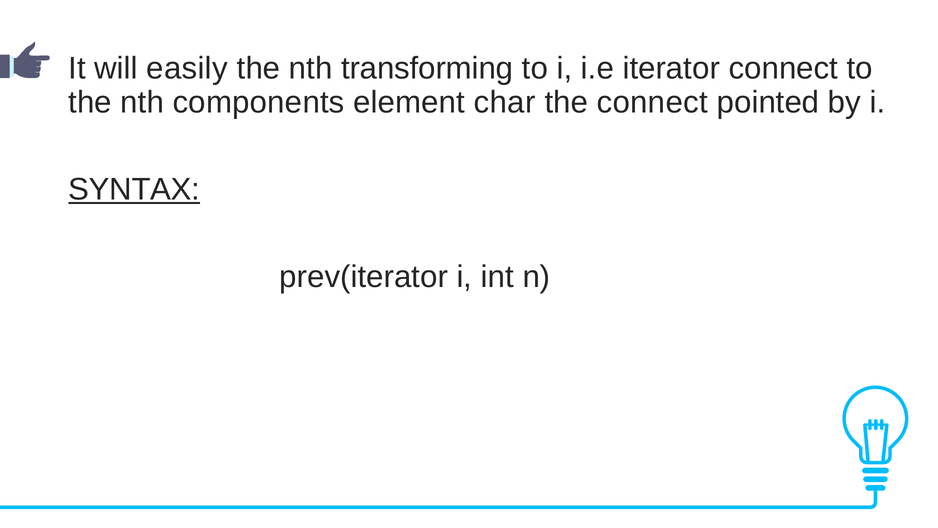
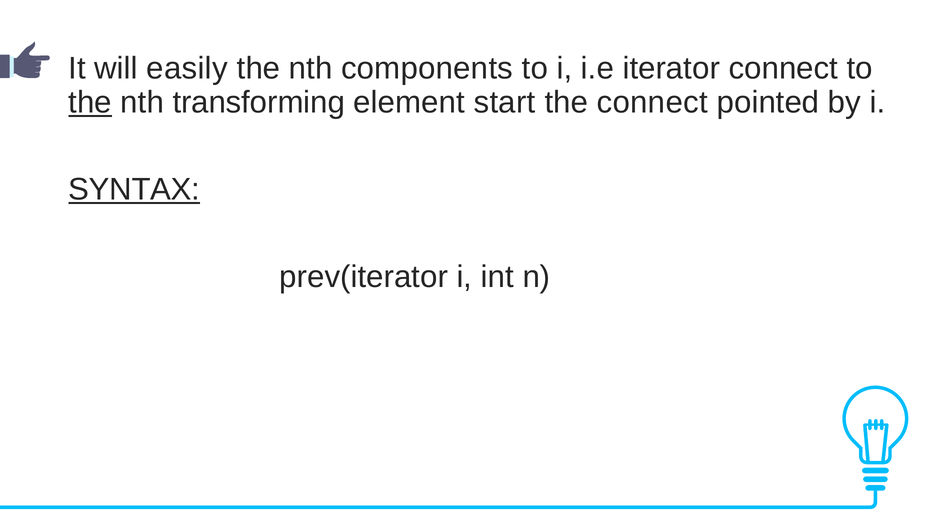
transforming: transforming -> components
the at (90, 102) underline: none -> present
components: components -> transforming
char: char -> start
